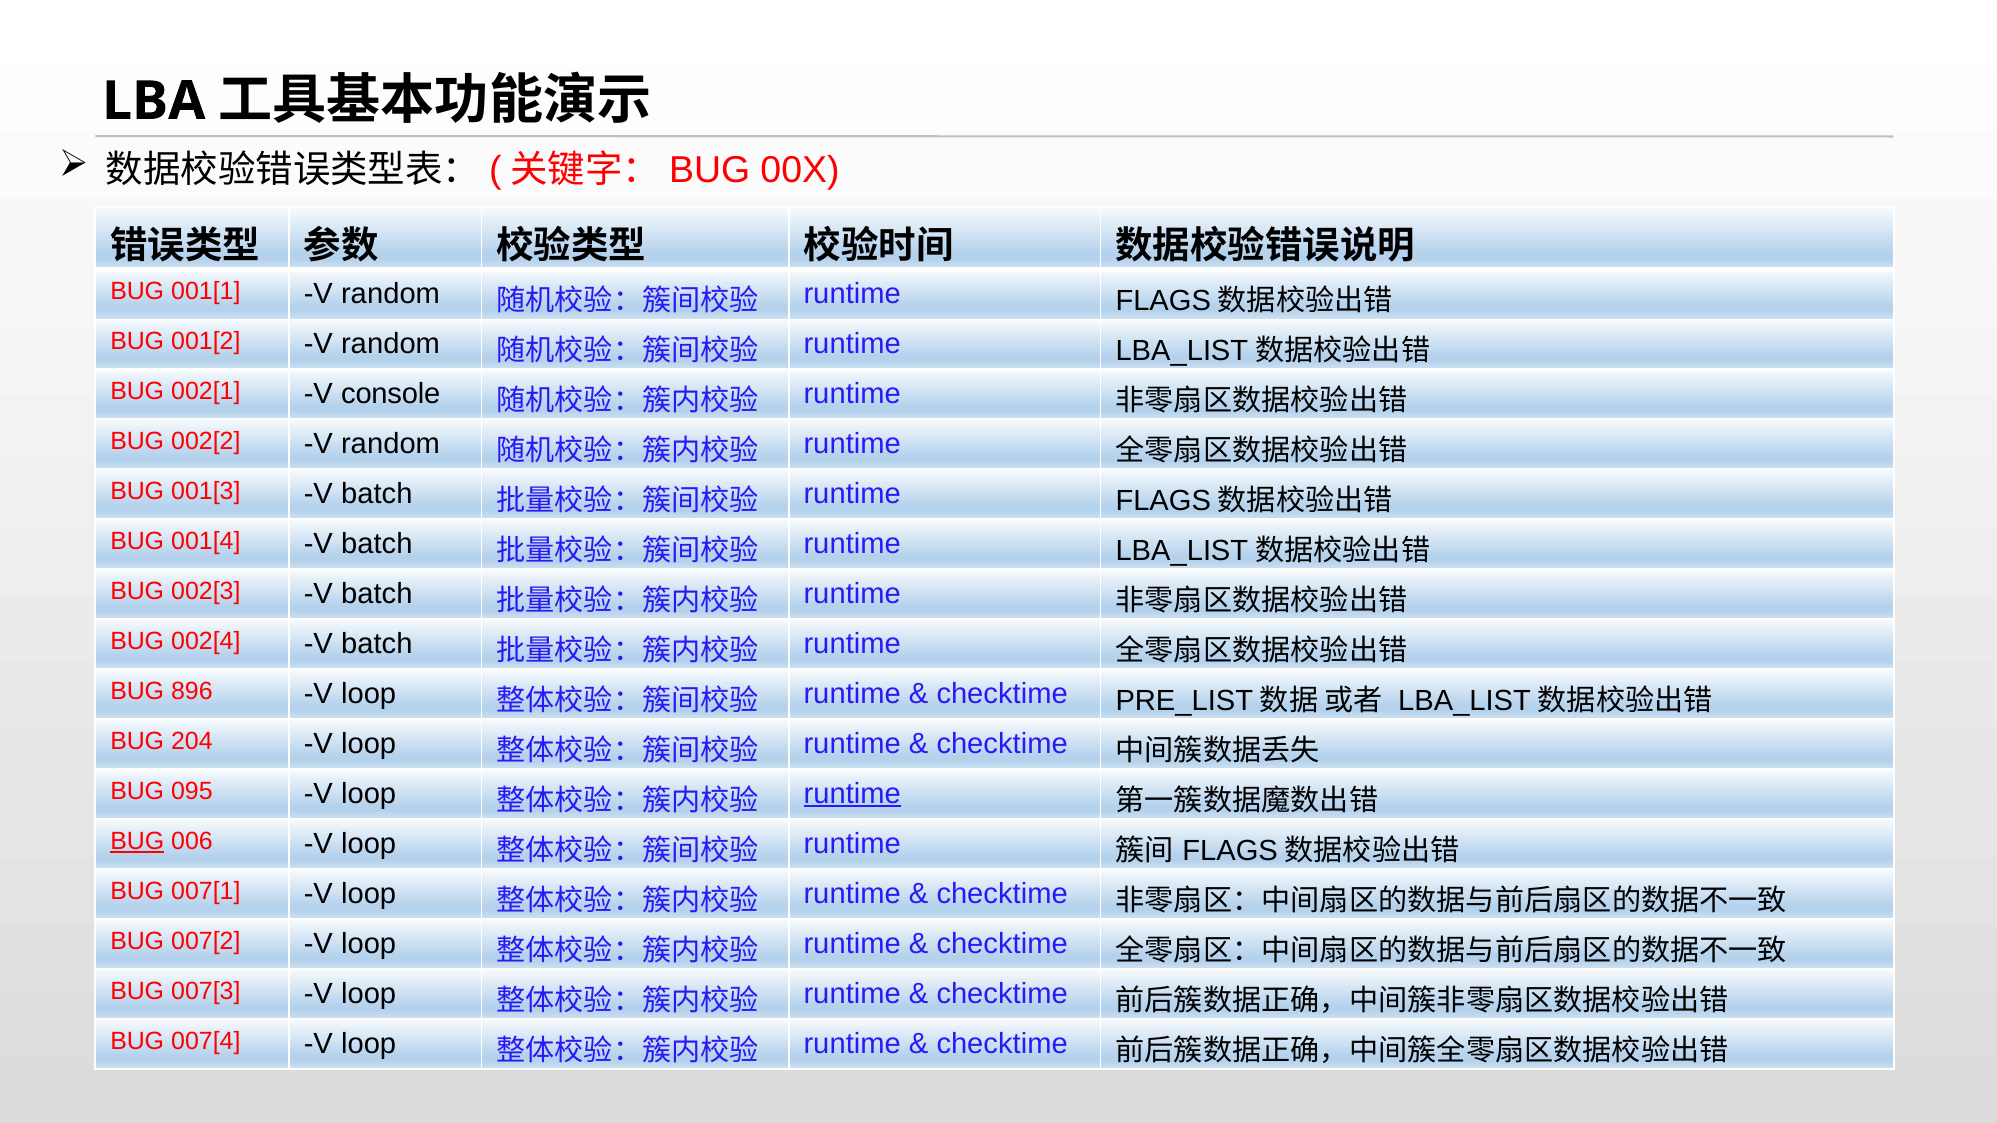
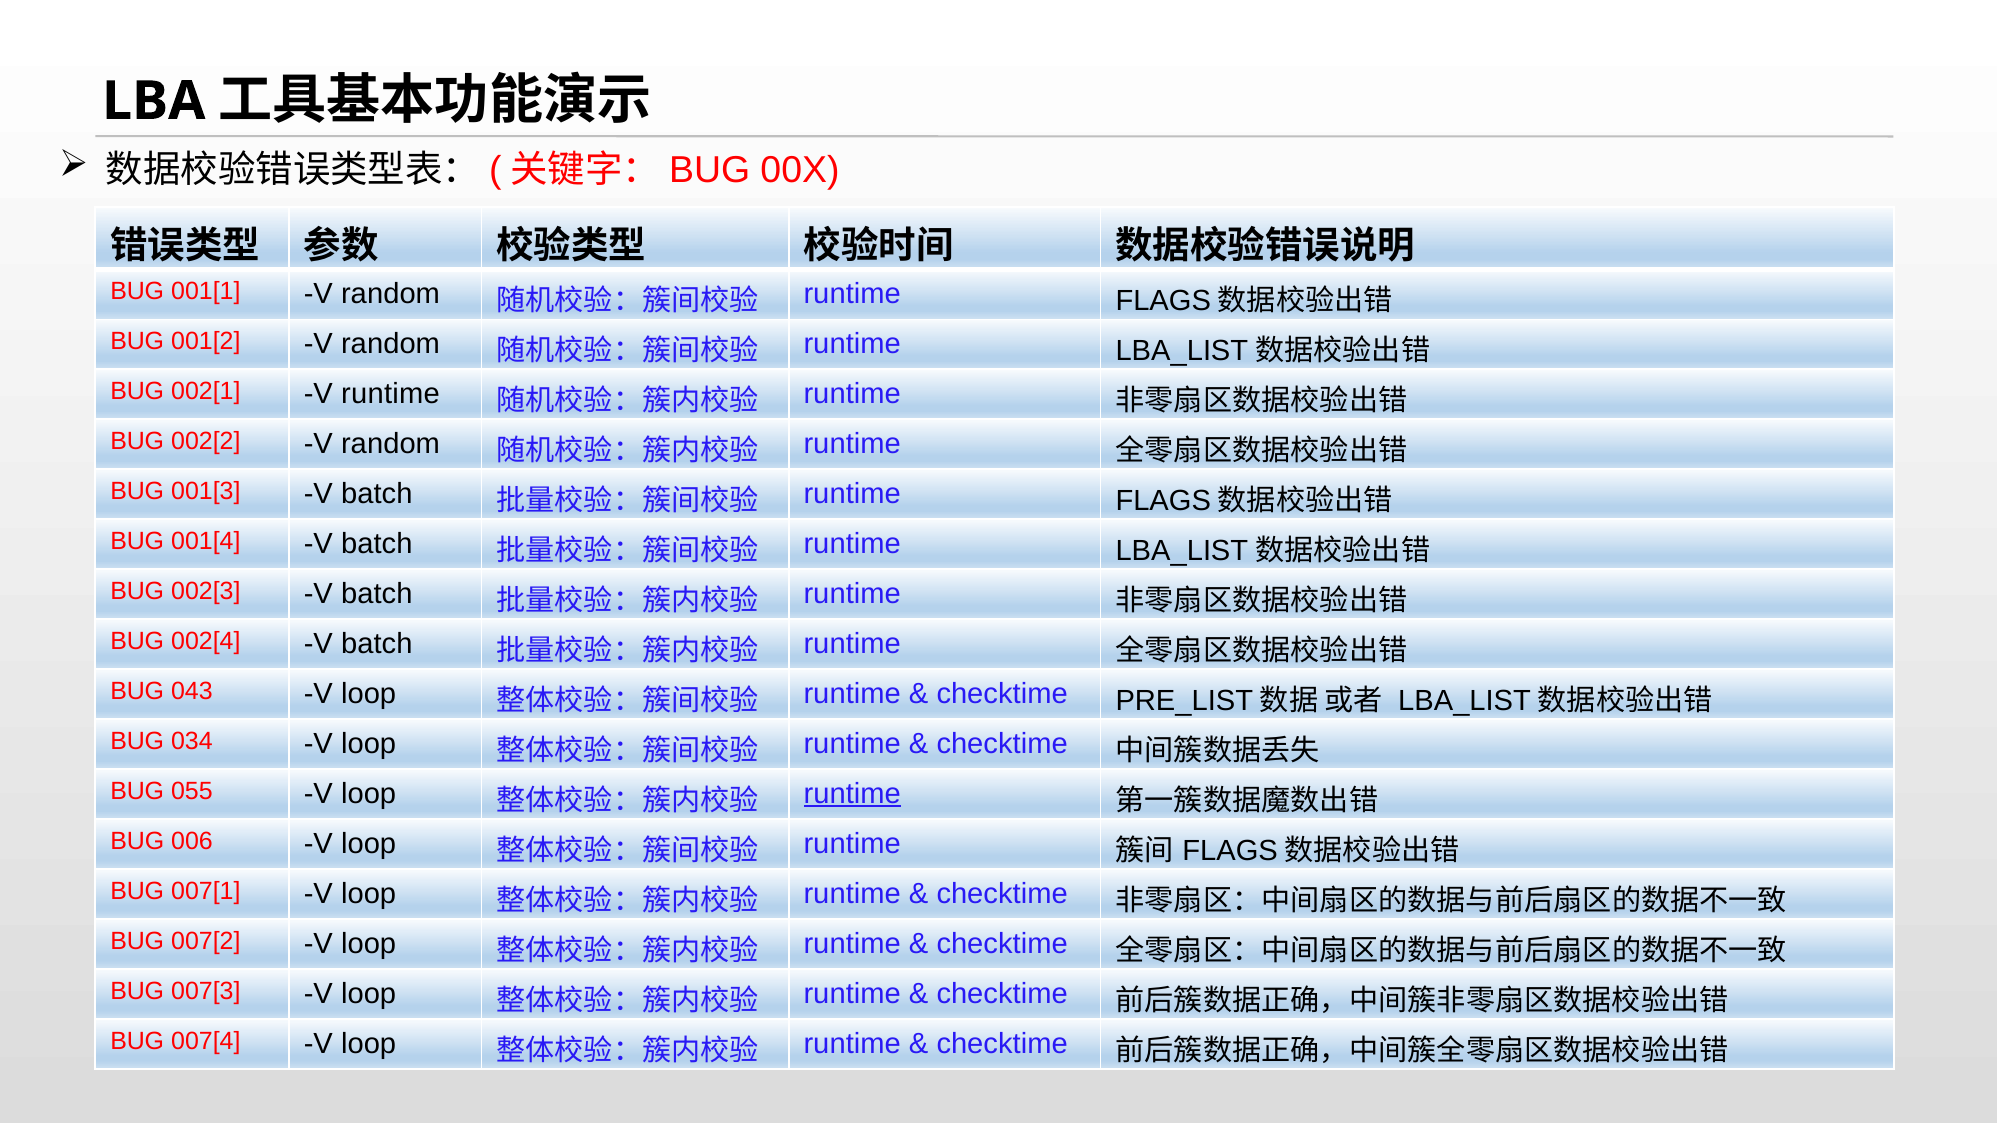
V console: console -> runtime
896: 896 -> 043
204: 204 -> 034
095: 095 -> 055
BUG at (137, 841) underline: present -> none
